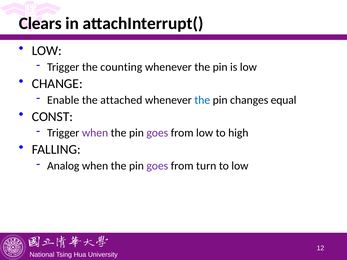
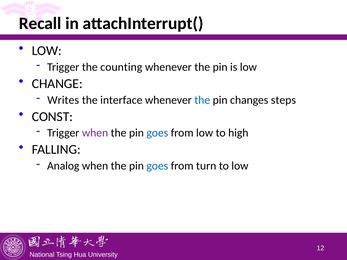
Clears: Clears -> Recall
Enable: Enable -> Writes
attached: attached -> interface
equal: equal -> steps
goes at (157, 133) colour: purple -> blue
goes at (157, 166) colour: purple -> blue
